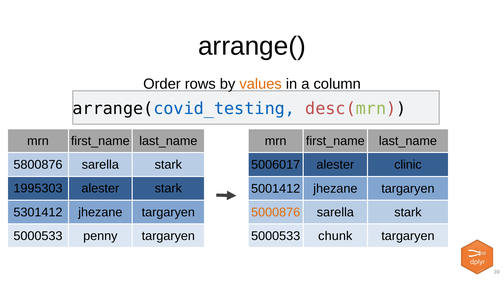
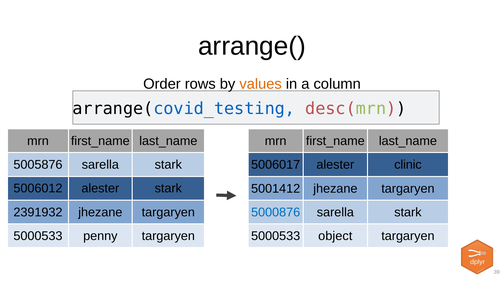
5800876: 5800876 -> 5005876
1995303: 1995303 -> 5006012
5301412: 5301412 -> 2391932
5000876 colour: orange -> blue
chunk: chunk -> object
